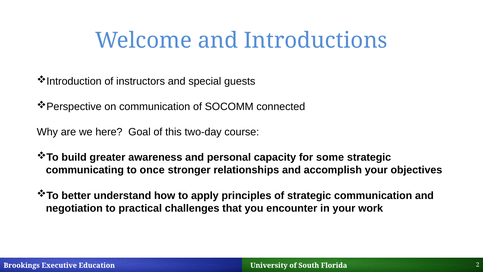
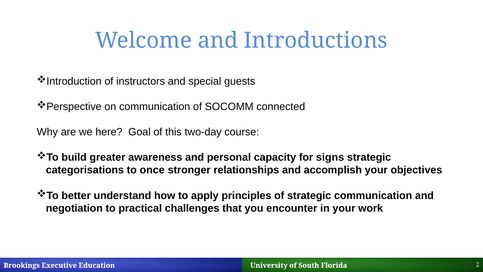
some: some -> signs
communicating: communicating -> categorisations
